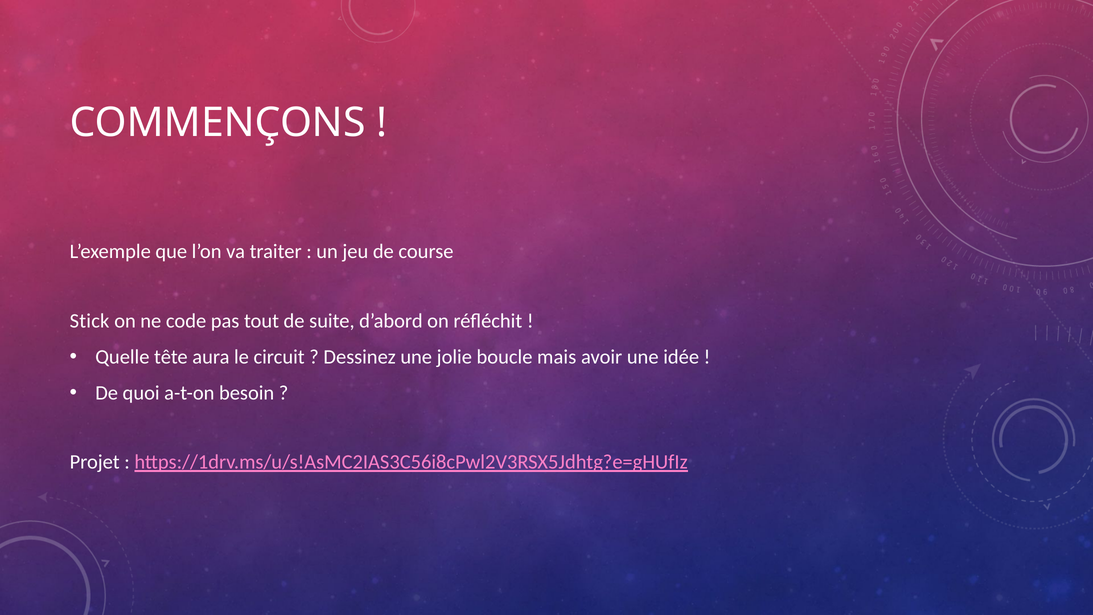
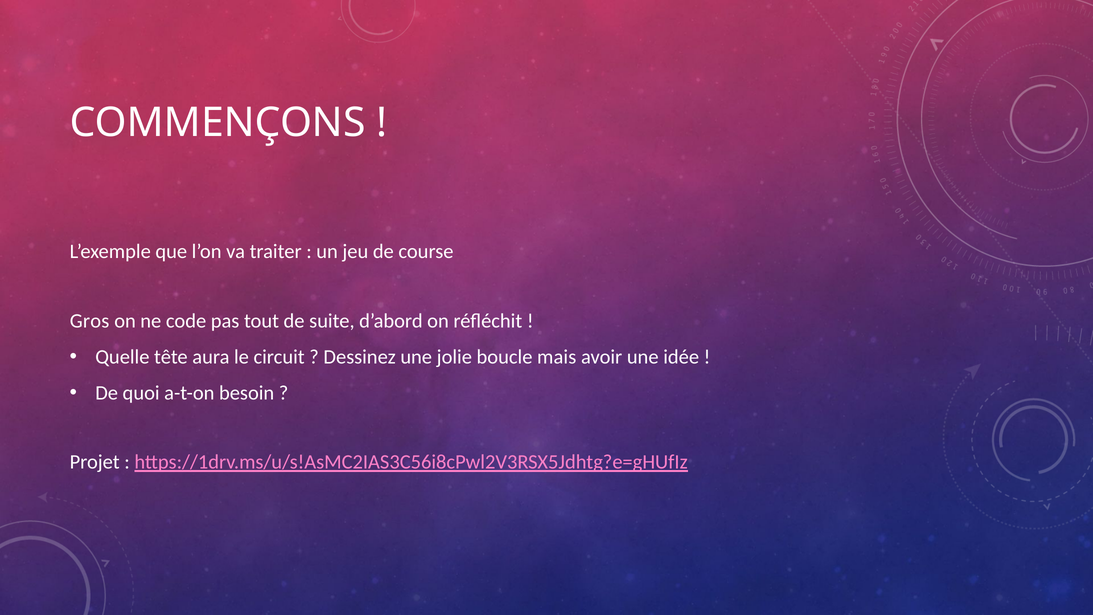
Stick: Stick -> Gros
